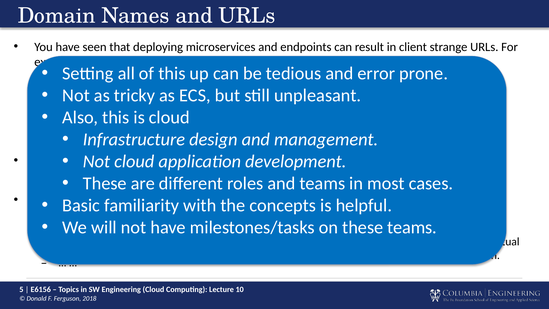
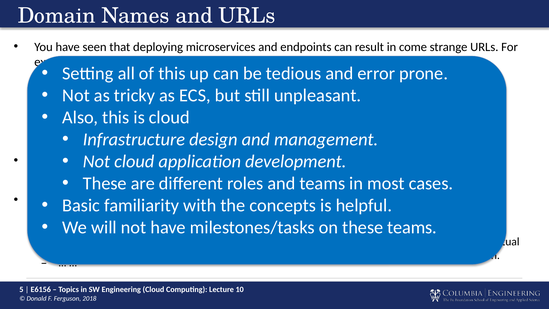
in client: client -> come
